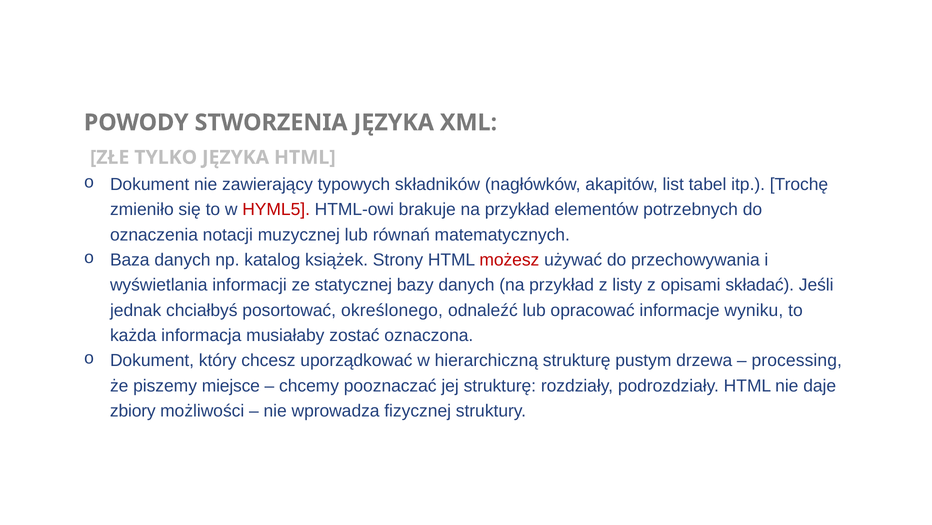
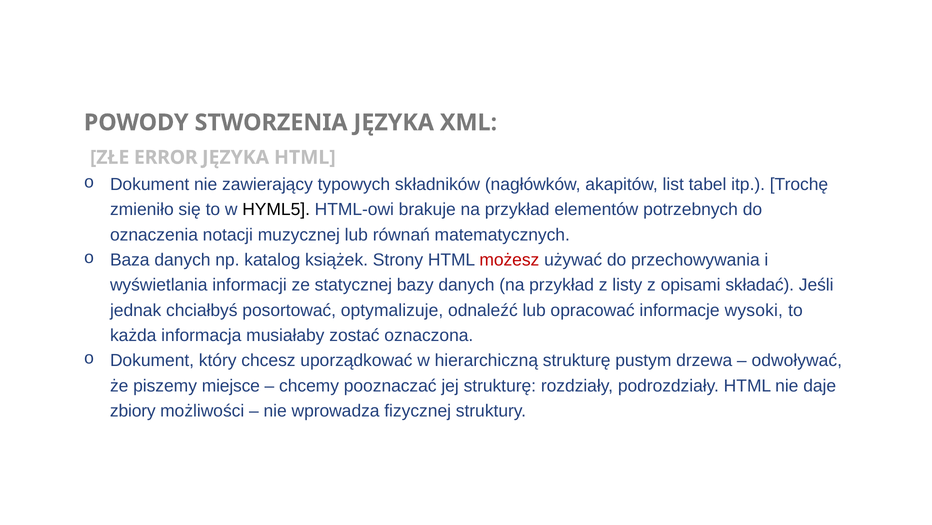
TYLKO: TYLKO -> ERROR
HYML5 colour: red -> black
określonego: określonego -> optymalizuje
wyniku: wyniku -> wysoki
processing: processing -> odwoływać
